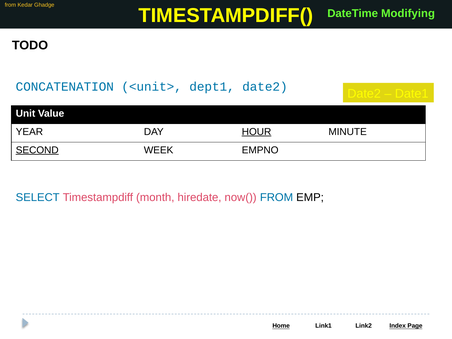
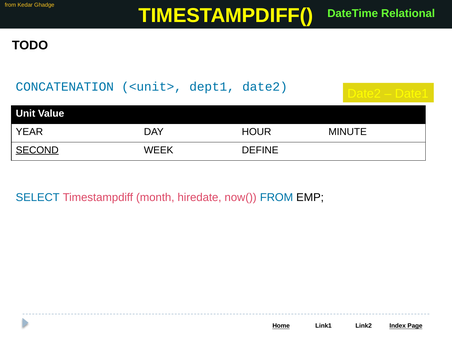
Modifying: Modifying -> Relational
HOUR underline: present -> none
EMPNO: EMPNO -> DEFINE
